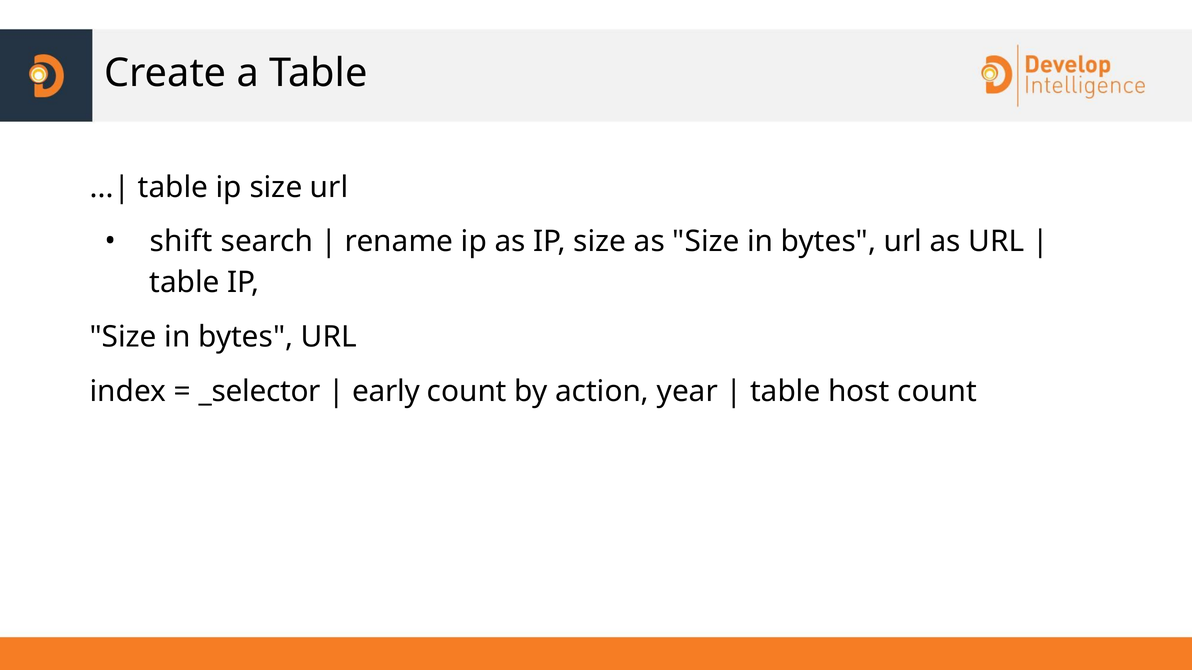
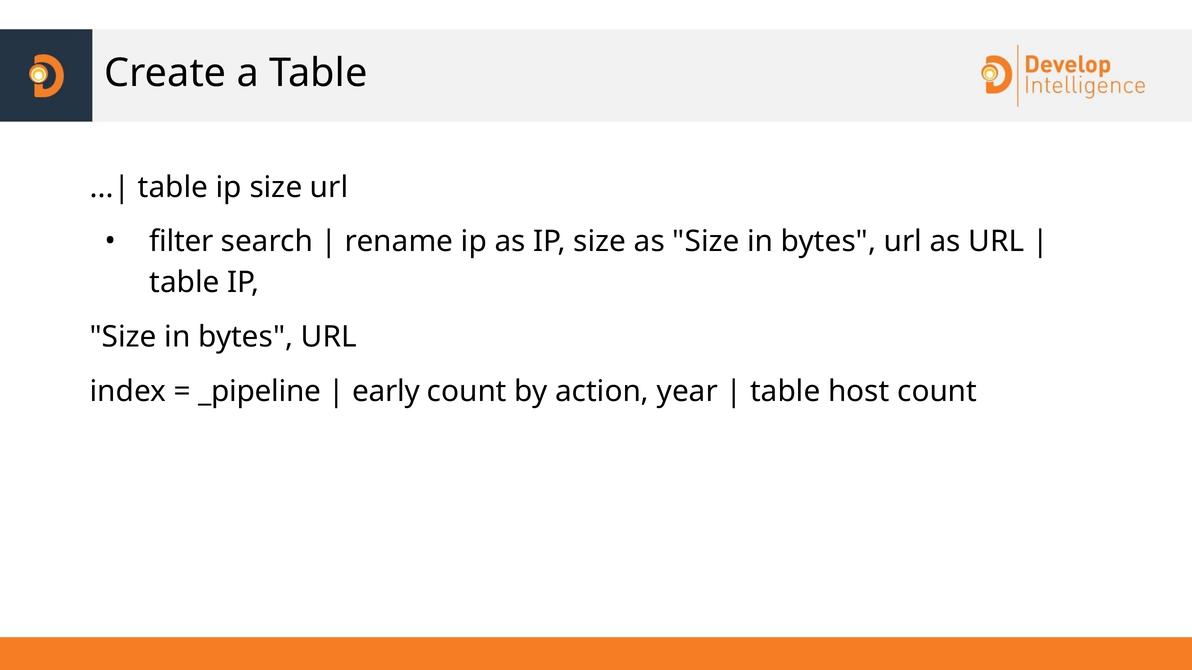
shift: shift -> filter
_selector: _selector -> _pipeline
